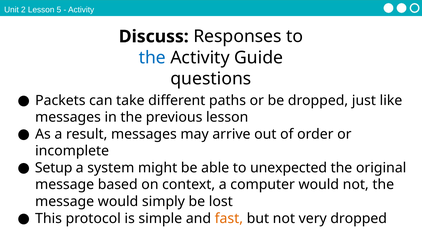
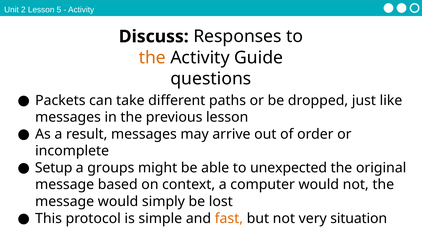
the at (152, 58) colour: blue -> orange
system: system -> groups
very dropped: dropped -> situation
